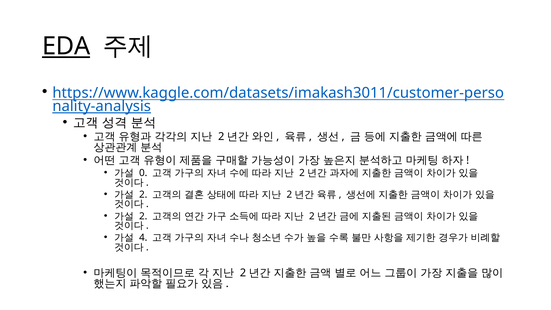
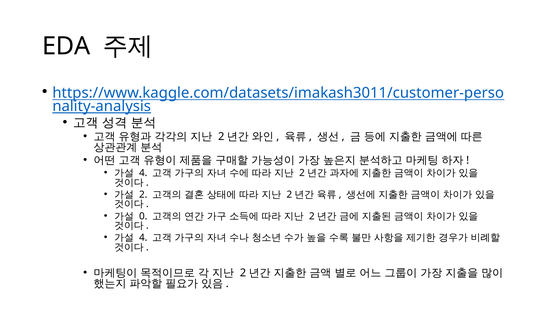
EDA underline: present -> none
0 at (143, 173): 0 -> 4
2 at (143, 216): 2 -> 0
